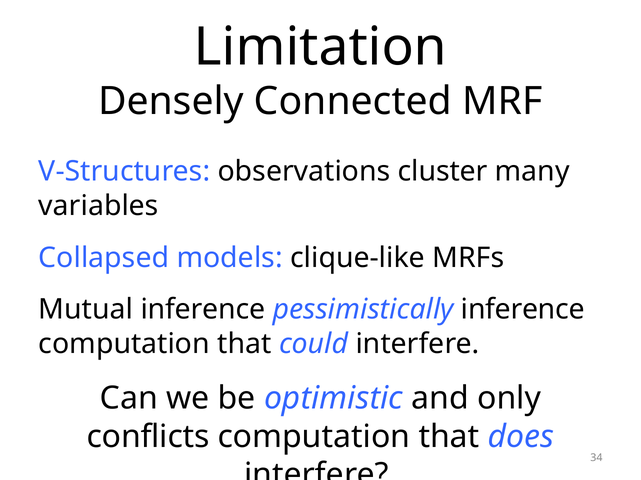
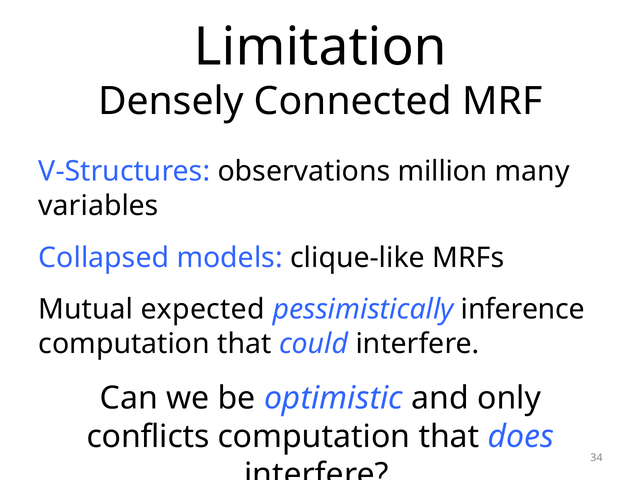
cluster: cluster -> million
Mutual inference: inference -> expected
